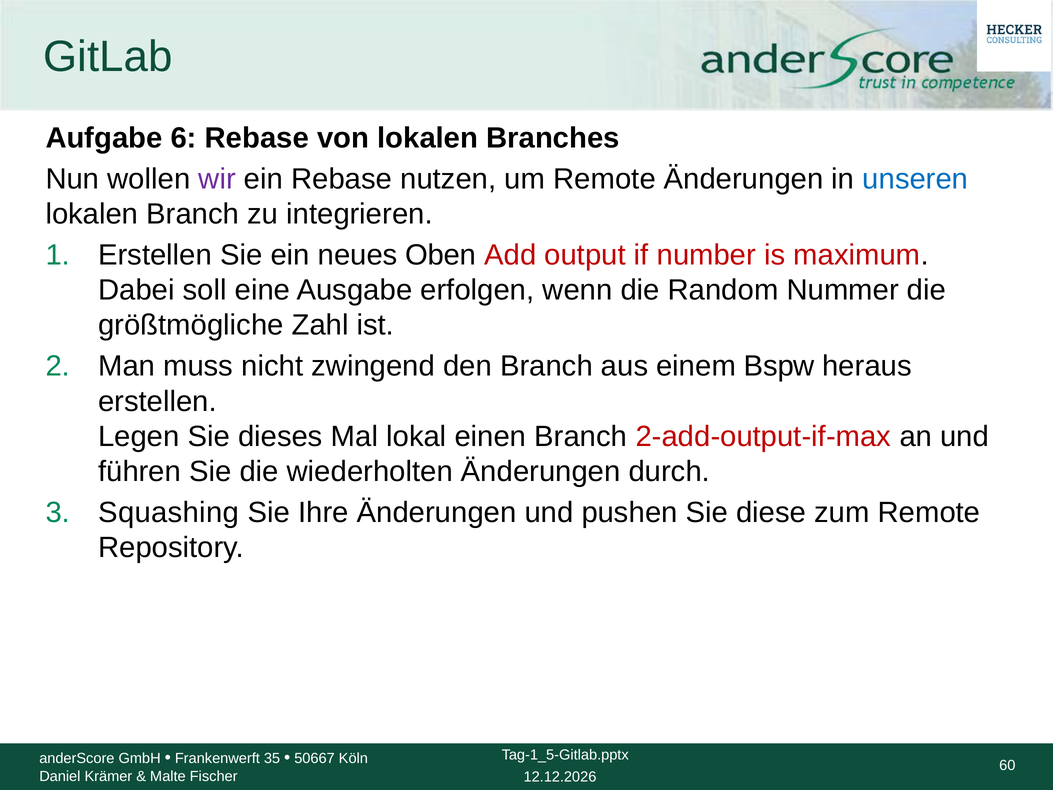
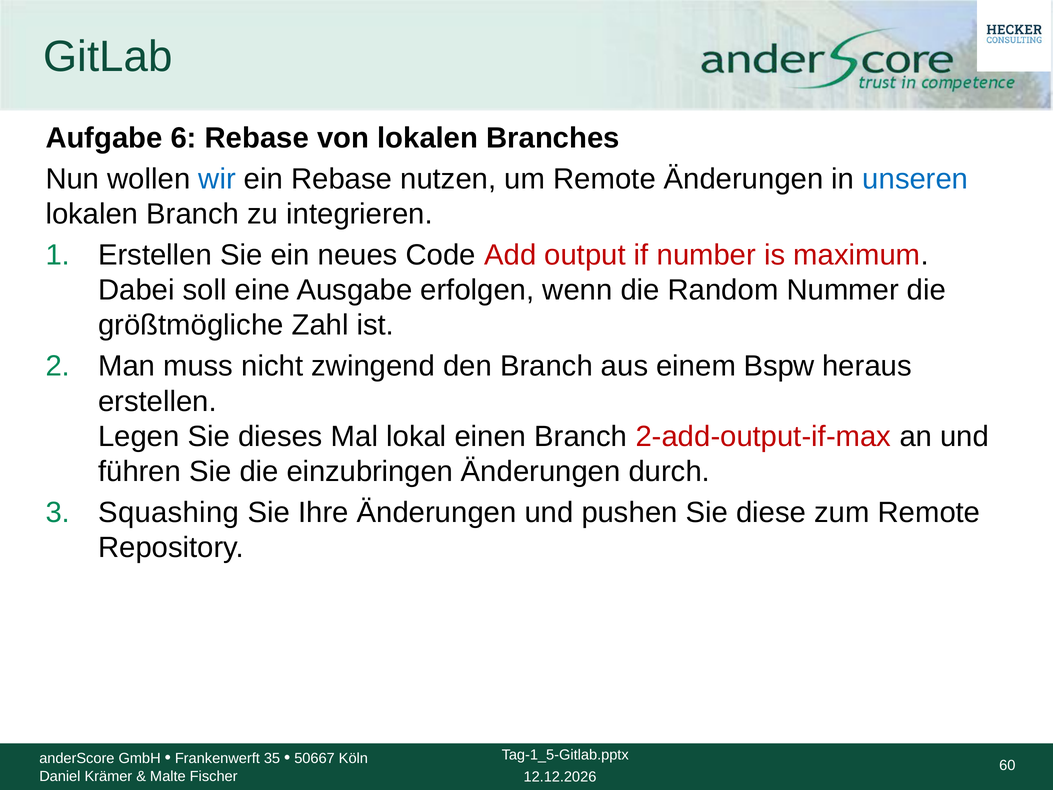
wir colour: purple -> blue
Oben: Oben -> Code
wiederholten: wiederholten -> einzubringen
